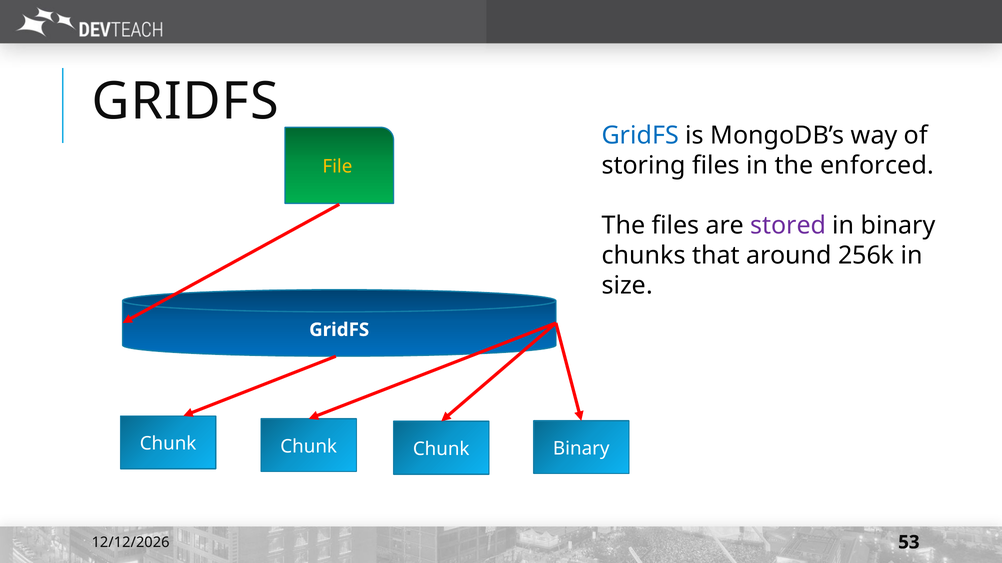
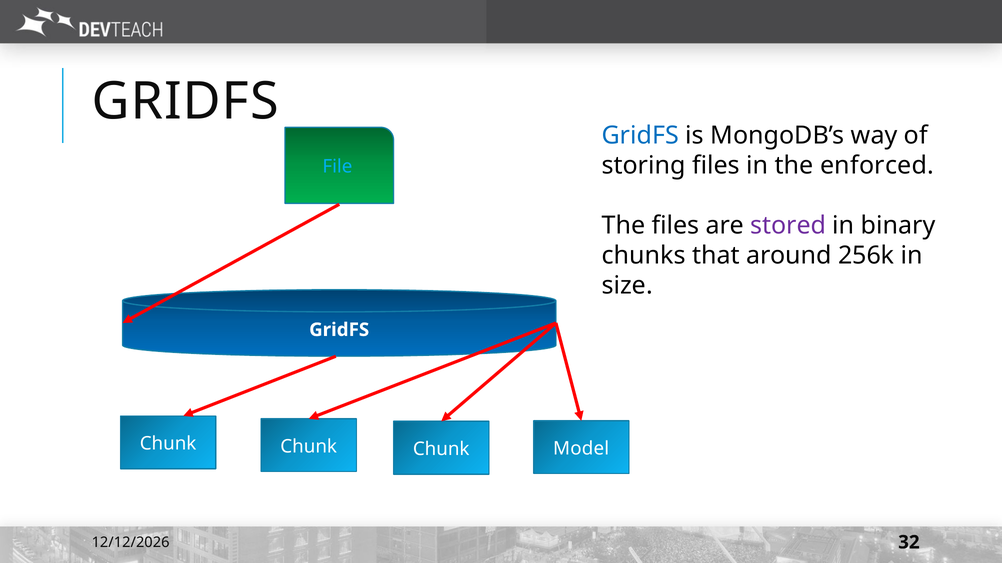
File colour: yellow -> light blue
Chunk Binary: Binary -> Model
53: 53 -> 32
